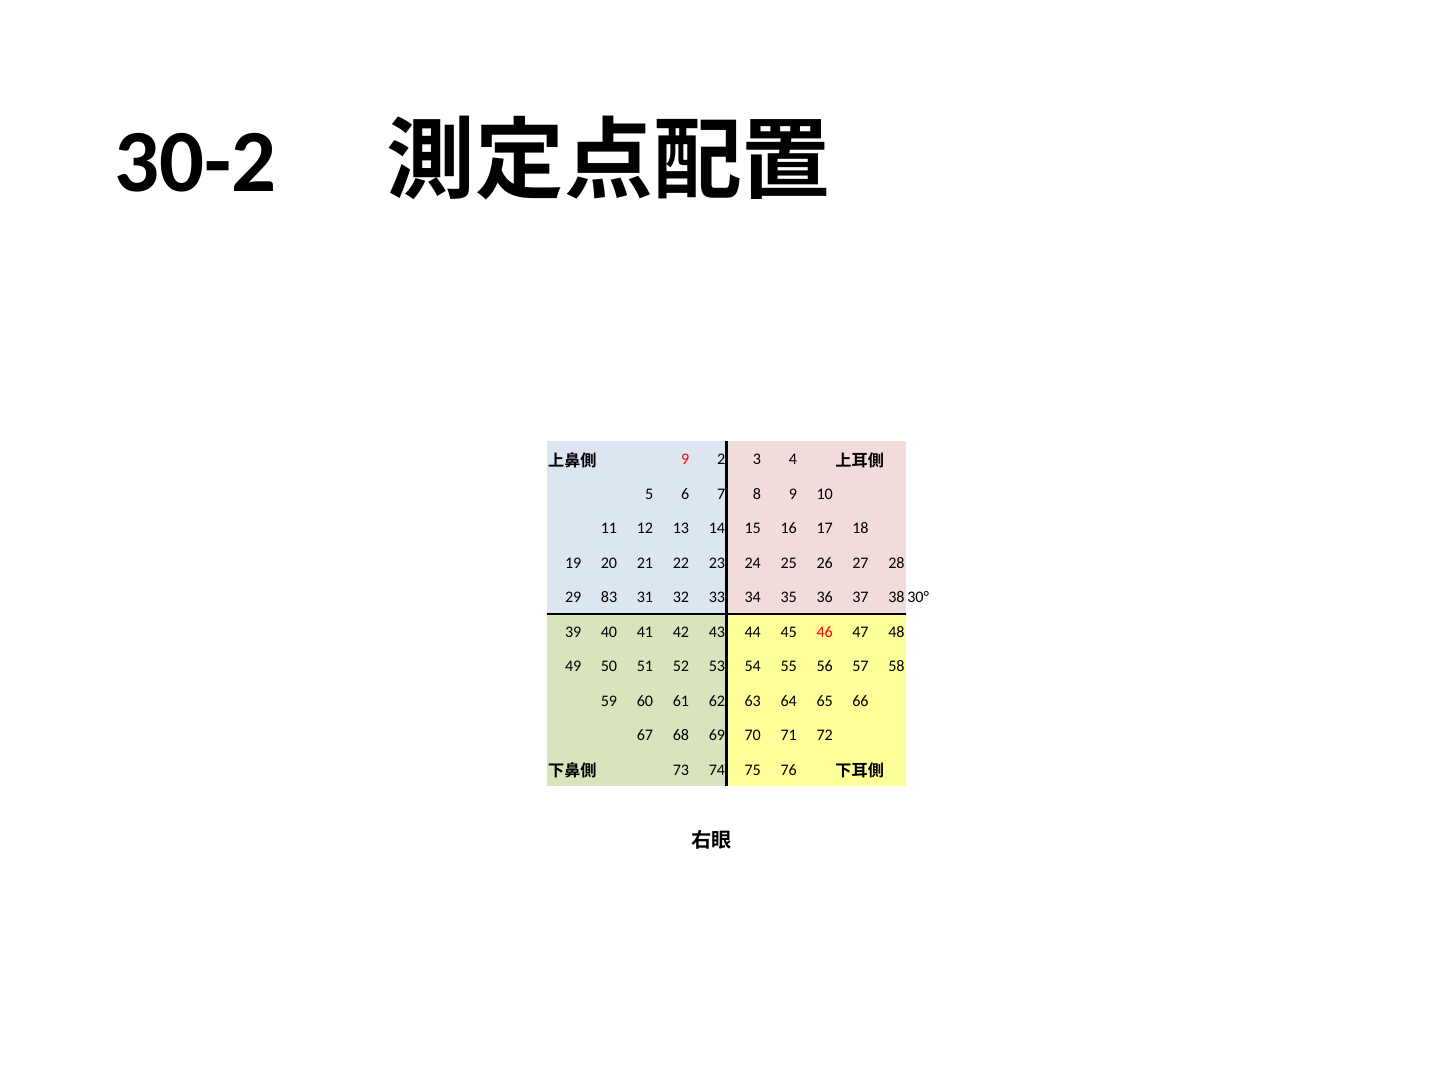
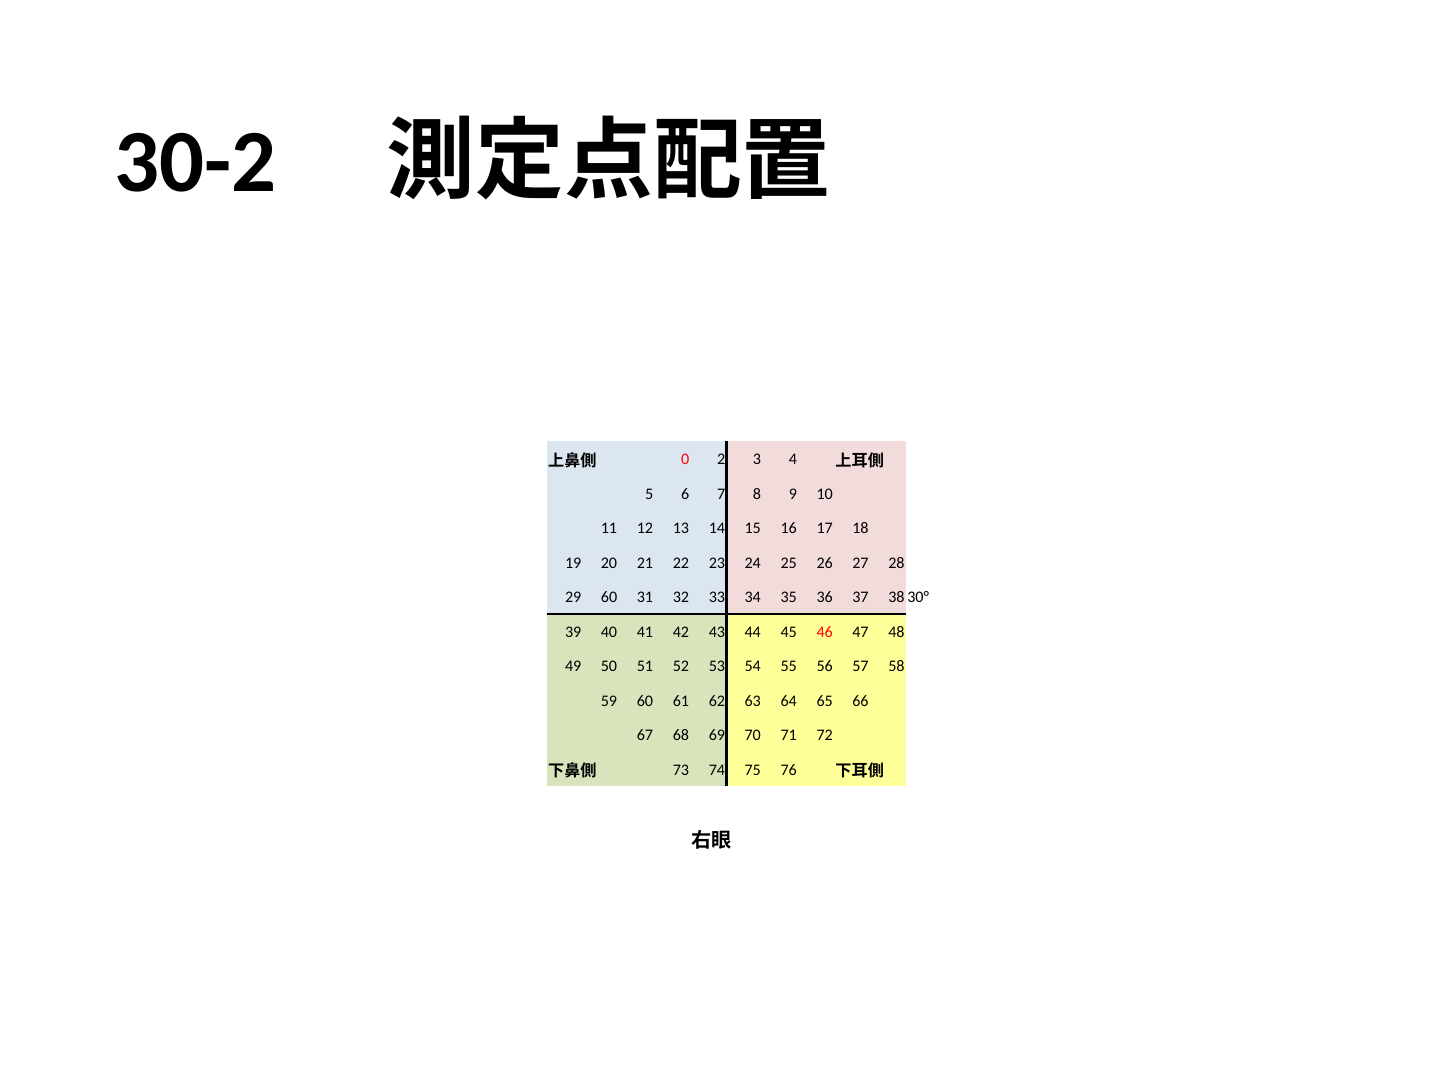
9 at (685, 460): 9 -> 0
29 83: 83 -> 60
